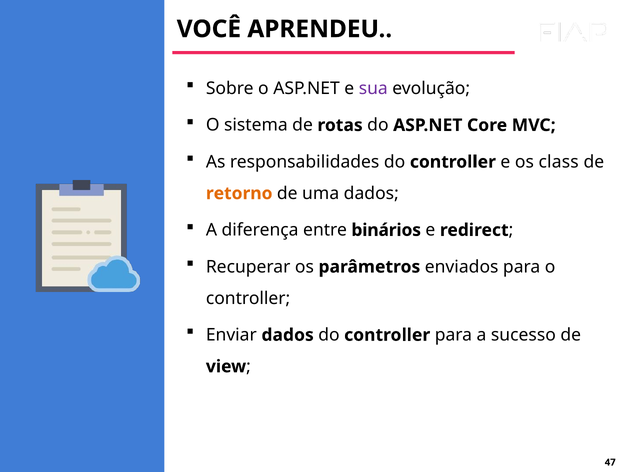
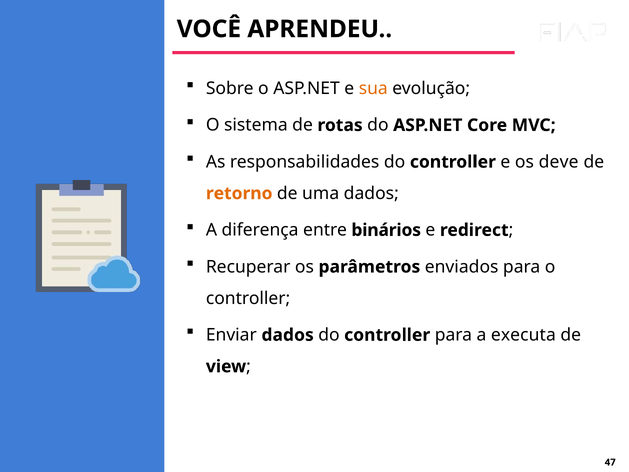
sua colour: purple -> orange
class: class -> deve
sucesso: sucesso -> executa
